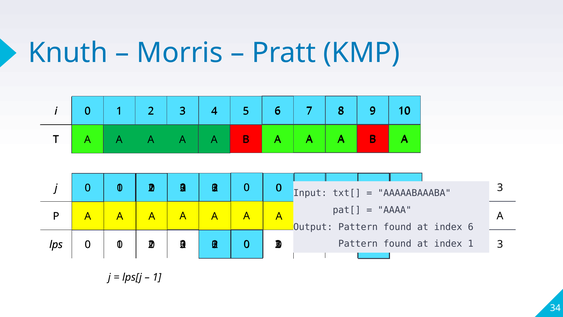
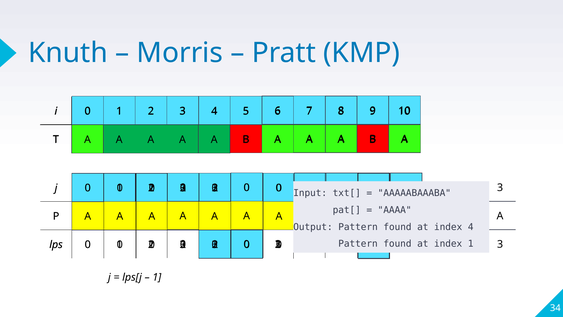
index 6: 6 -> 4
